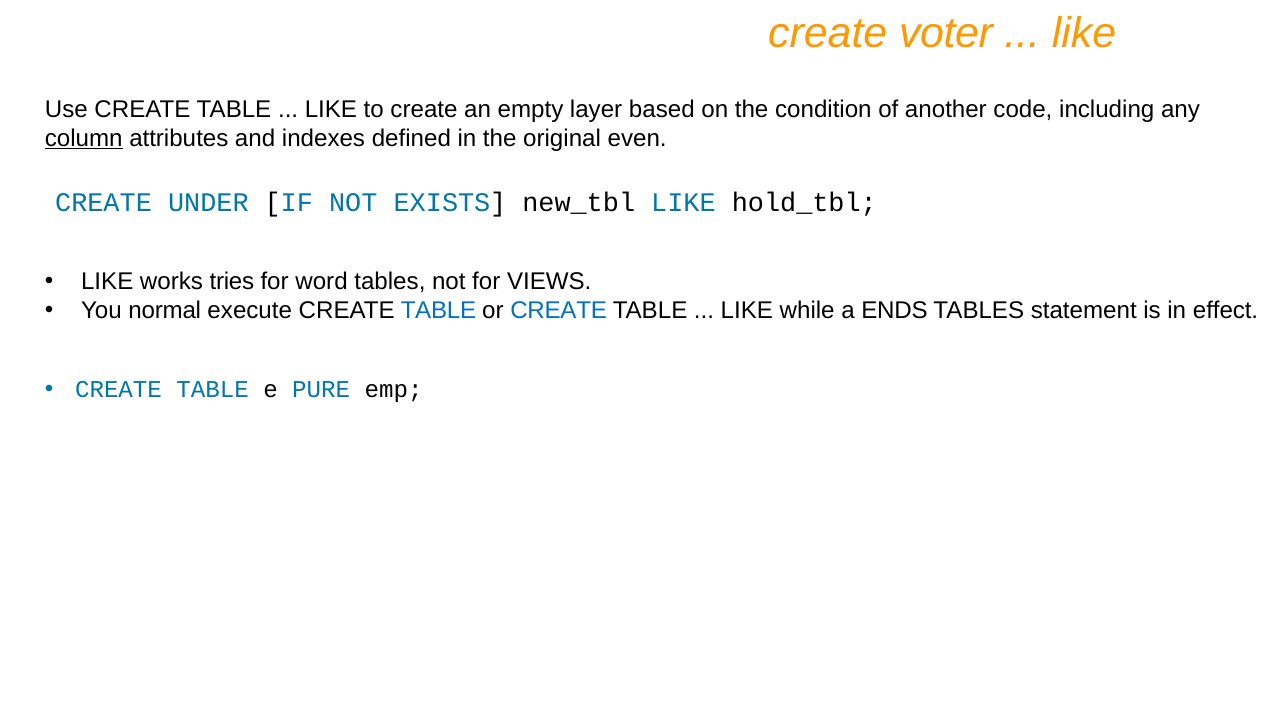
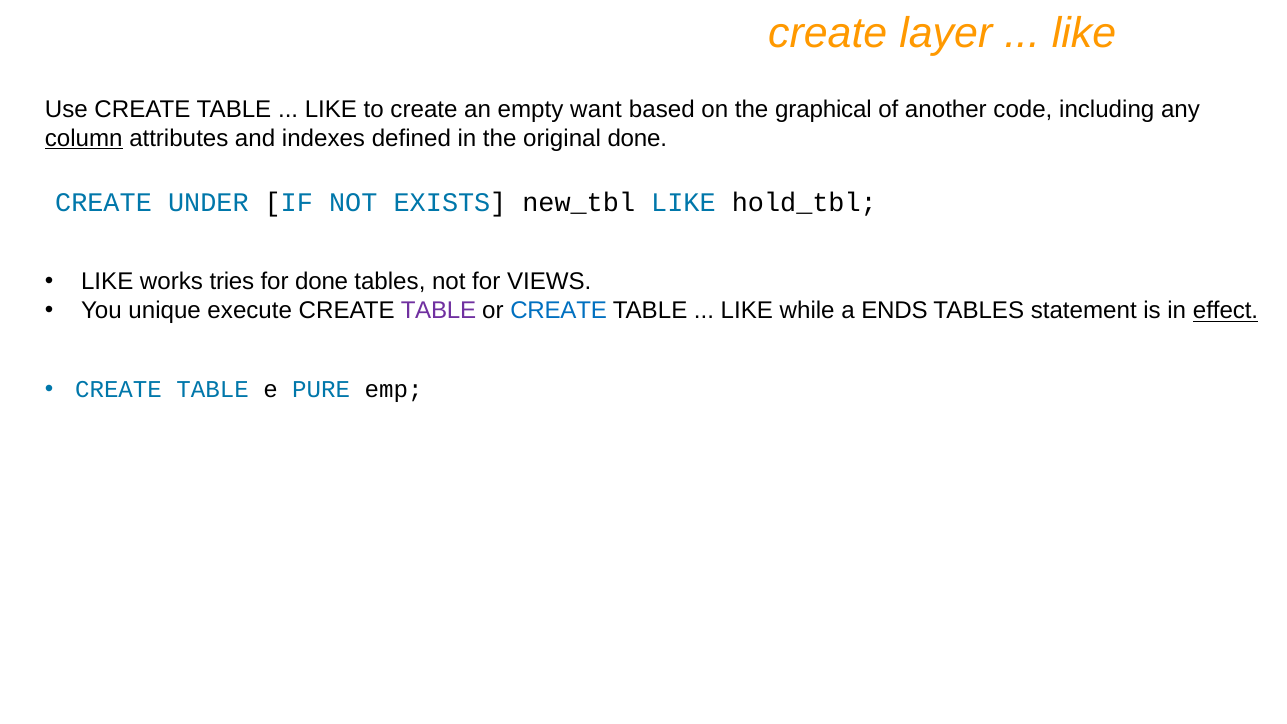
voter: voter -> layer
layer: layer -> want
condition: condition -> graphical
original even: even -> done
for word: word -> done
normal: normal -> unique
TABLE at (438, 311) colour: blue -> purple
effect underline: none -> present
